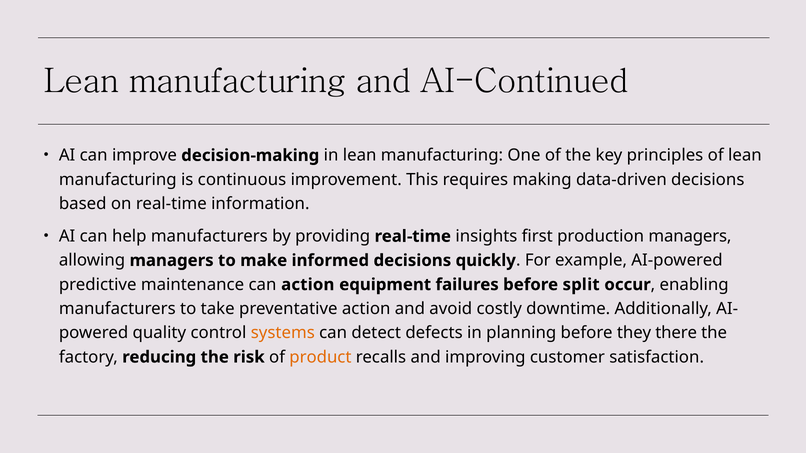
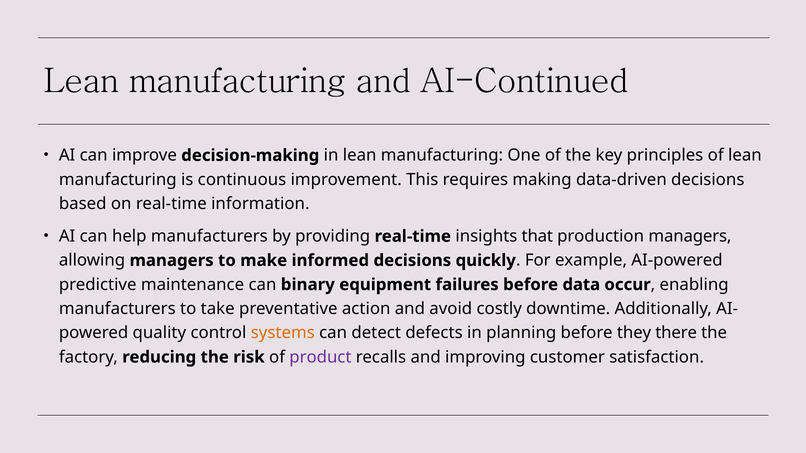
first: first -> that
can action: action -> binary
split: split -> data
product colour: orange -> purple
